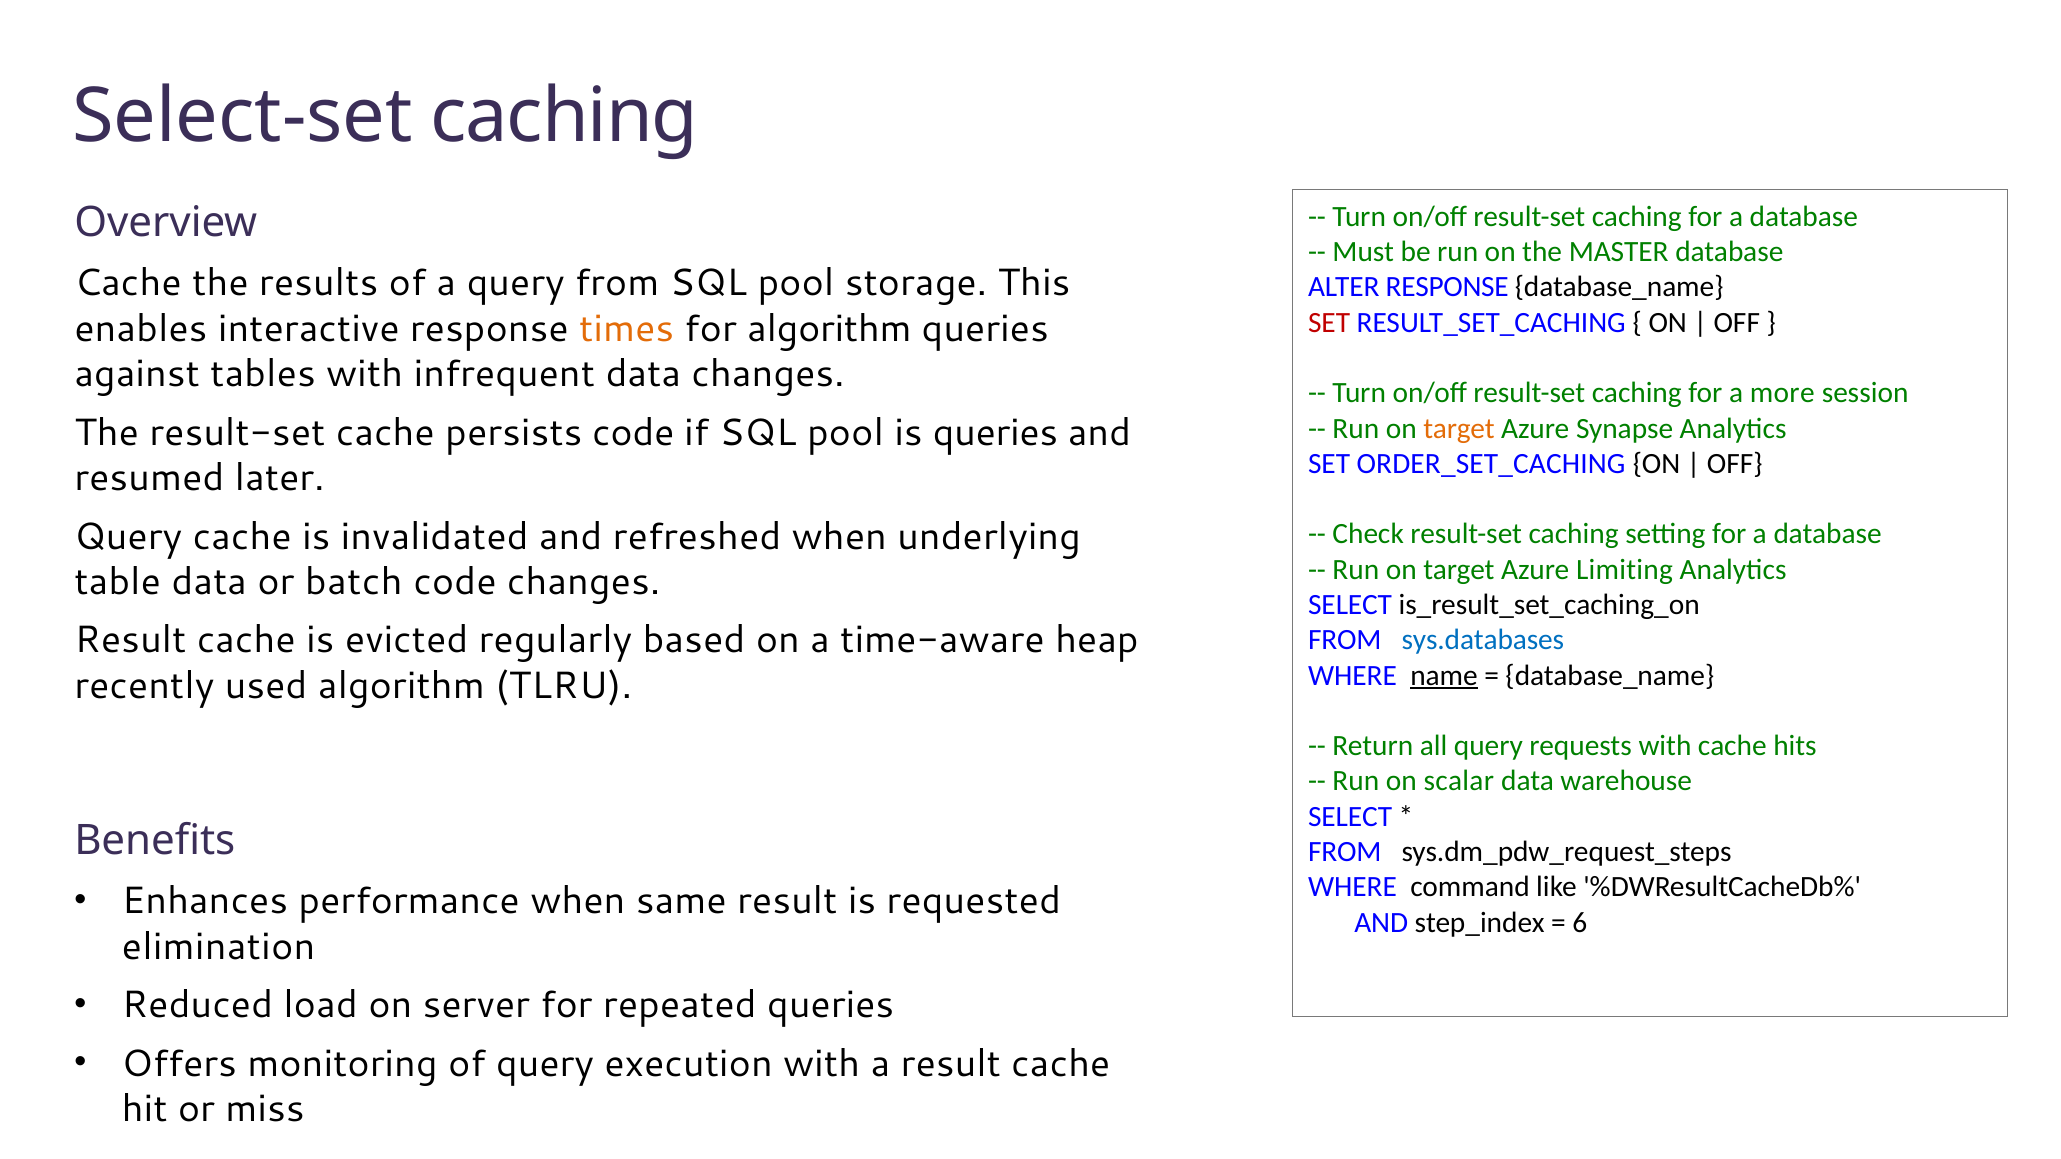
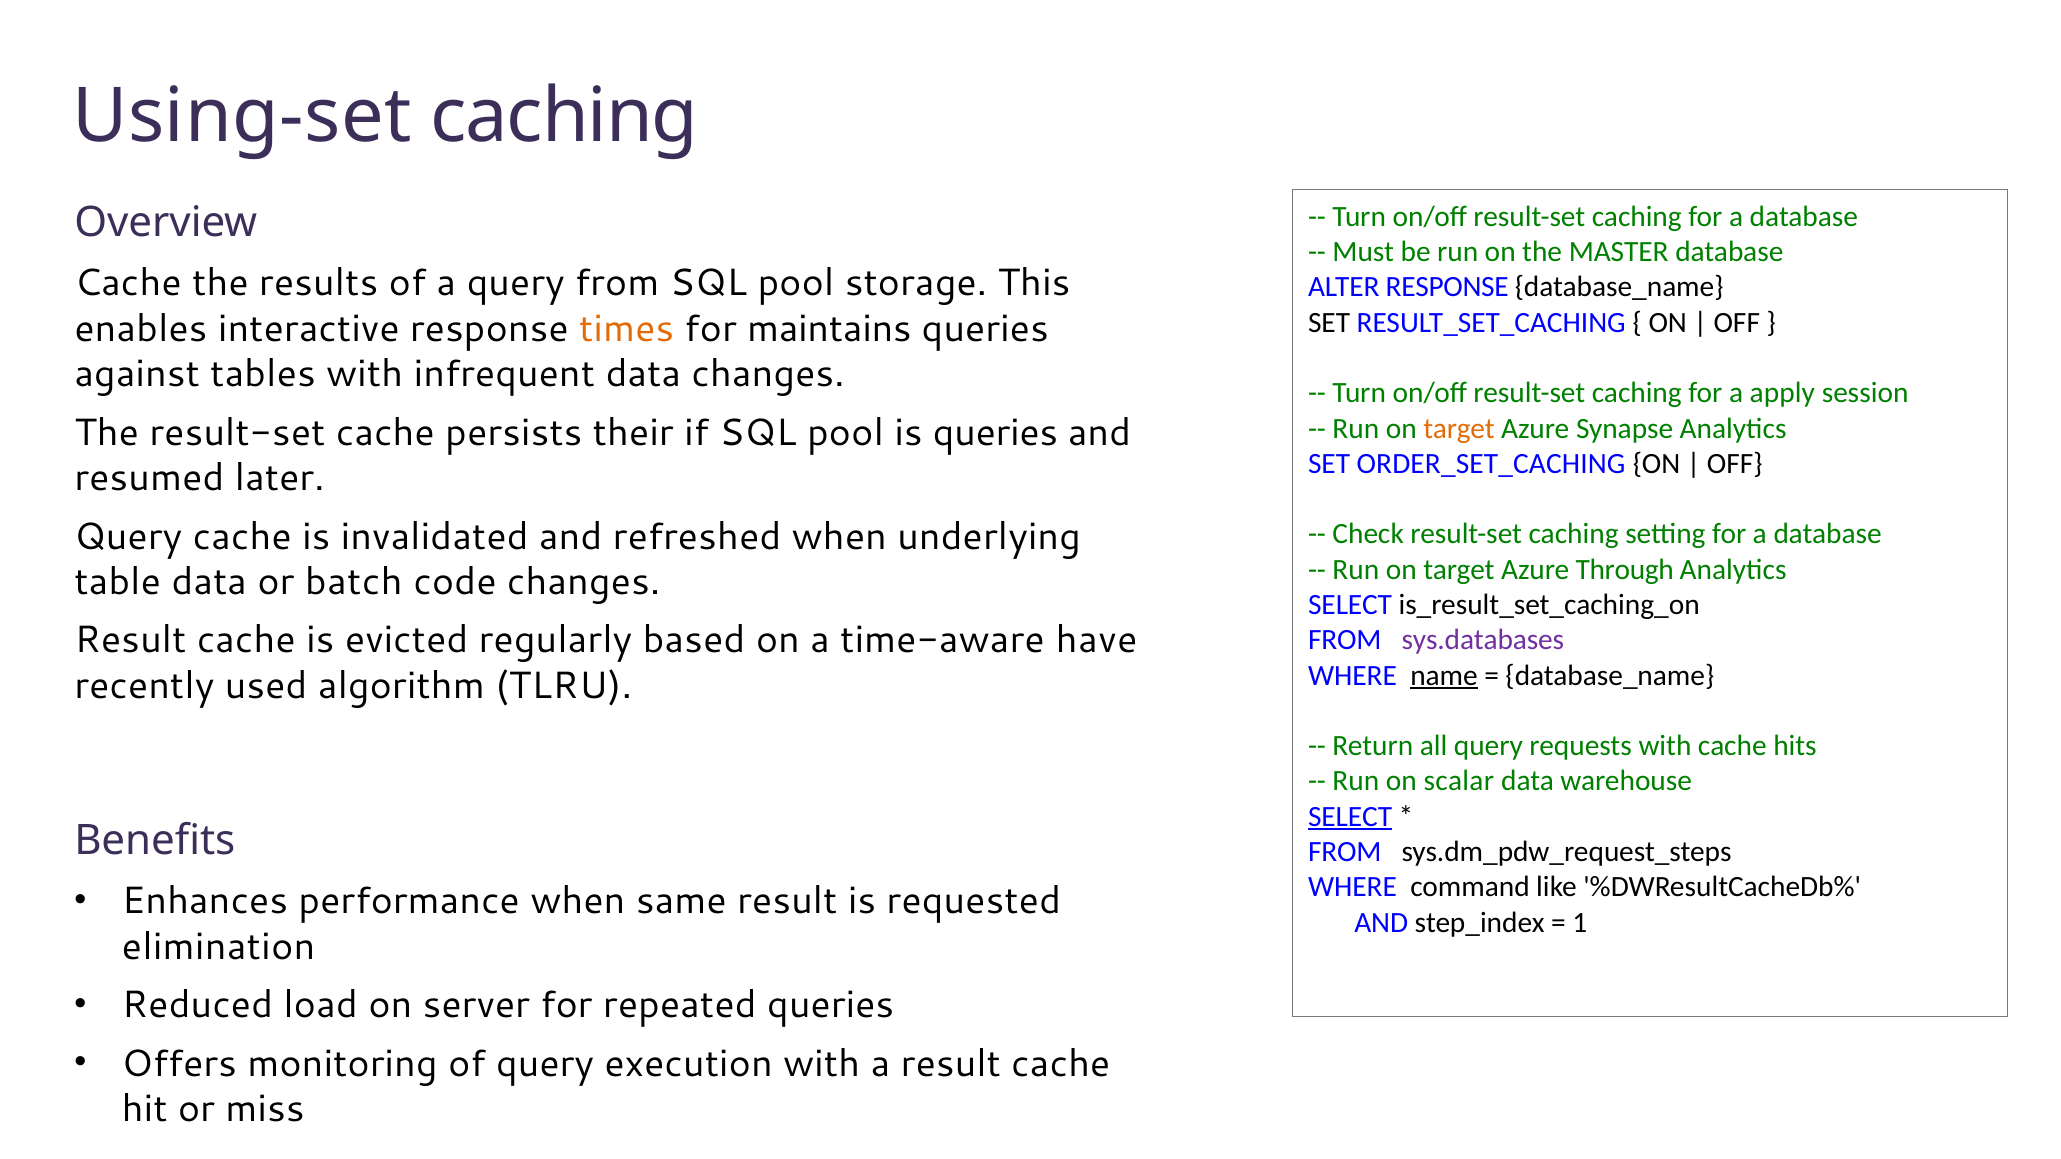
Select-set: Select-set -> Using-set
SET at (1329, 323) colour: red -> black
for algorithm: algorithm -> maintains
more: more -> apply
persists code: code -> their
Limiting: Limiting -> Through
heap: heap -> have
sys.databases colour: blue -> purple
SELECT at (1350, 817) underline: none -> present
6: 6 -> 1
